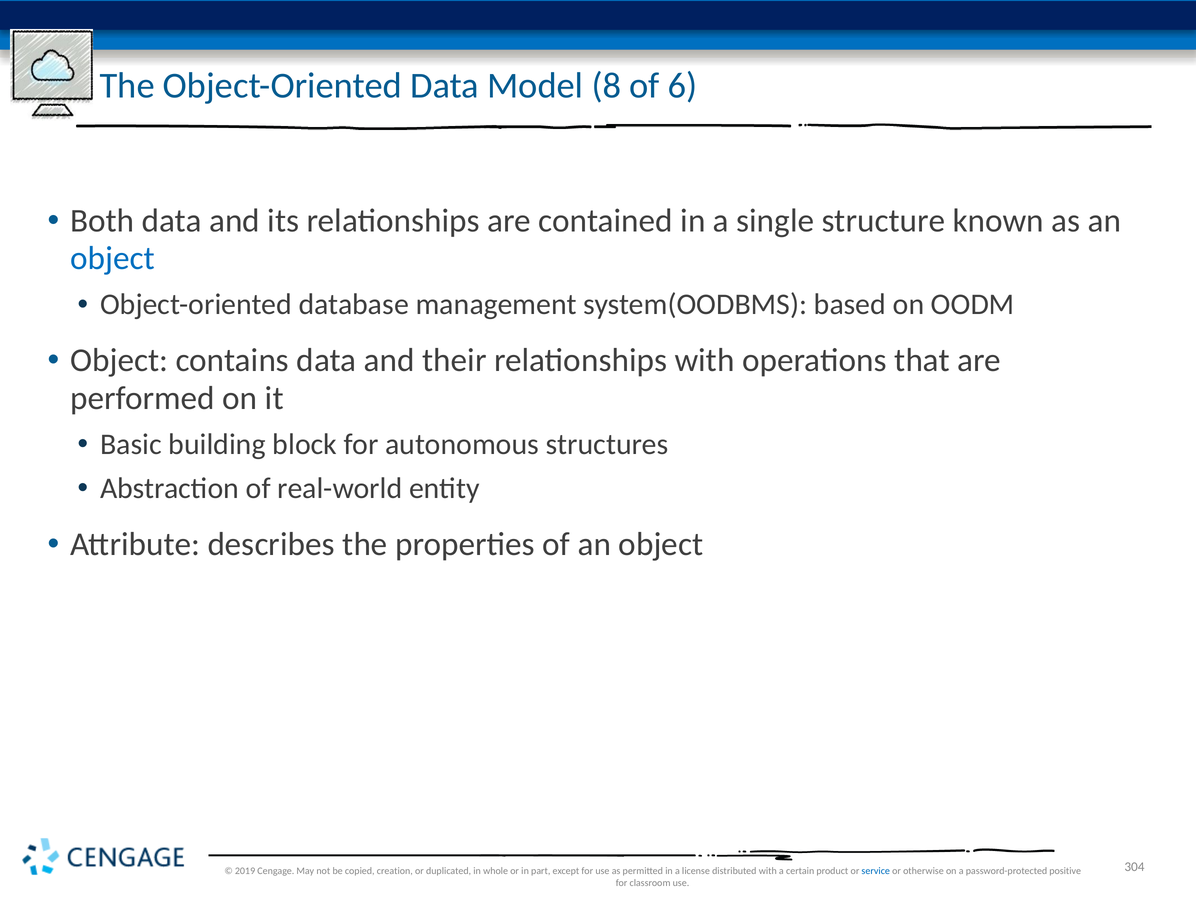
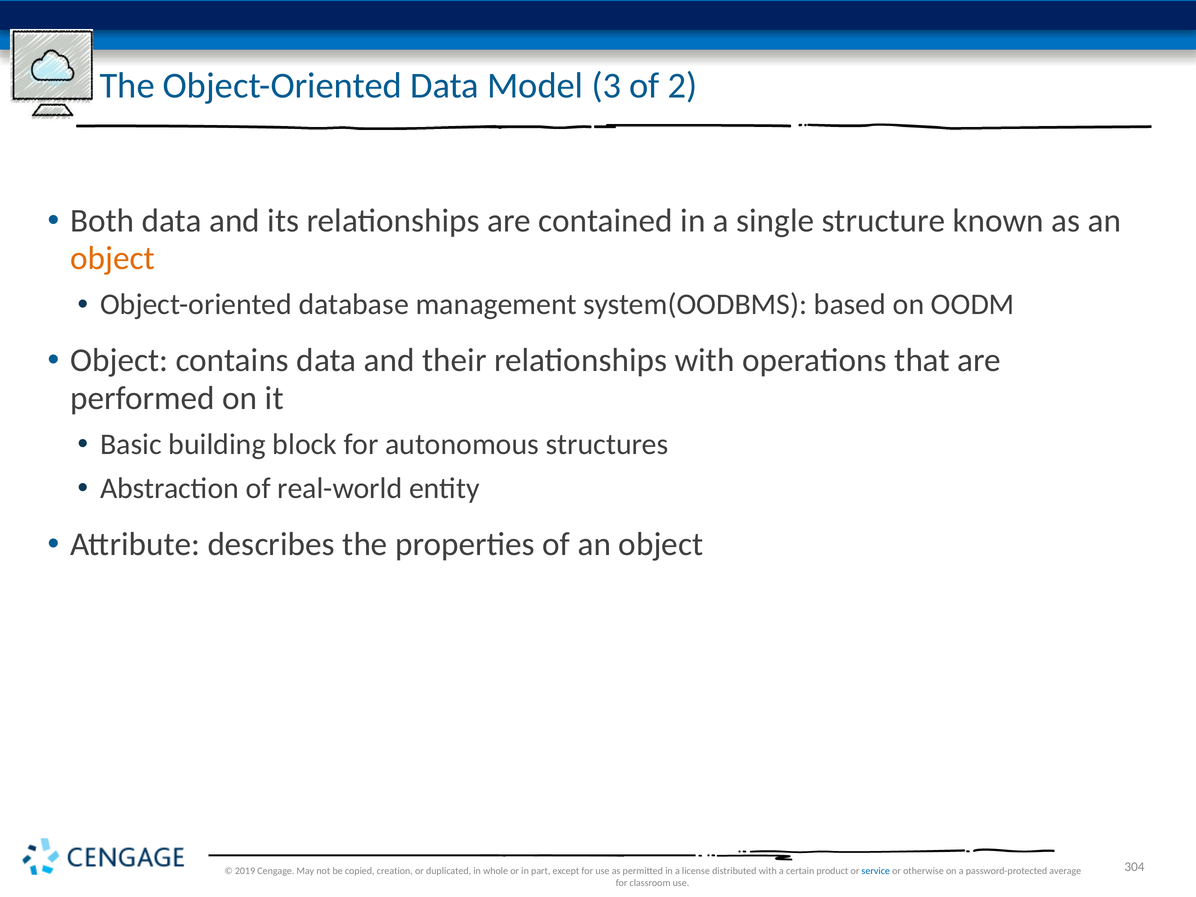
8: 8 -> 3
6: 6 -> 2
object at (112, 259) colour: blue -> orange
positive: positive -> average
